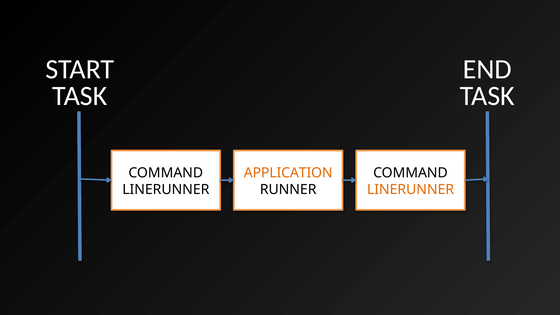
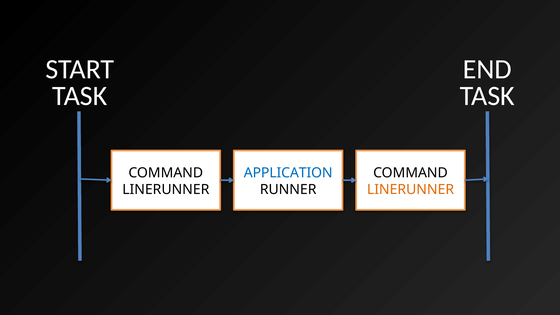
APPLICATION colour: orange -> blue
